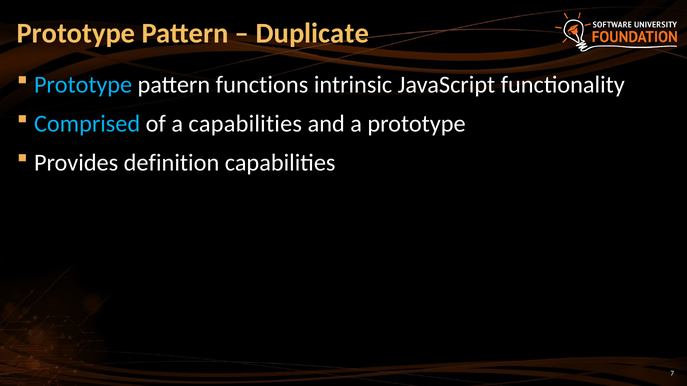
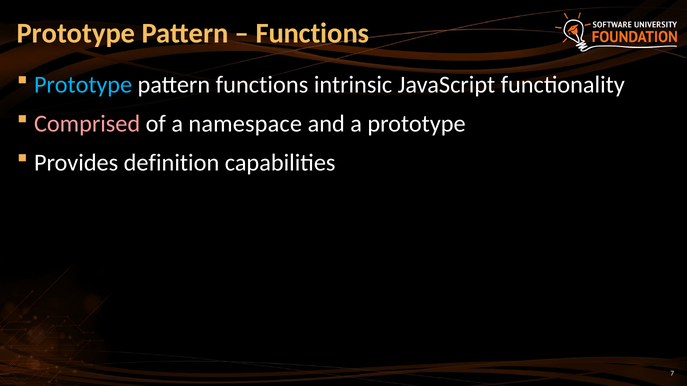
Duplicate at (312, 33): Duplicate -> Functions
Comprised colour: light blue -> pink
a capabilities: capabilities -> namespace
